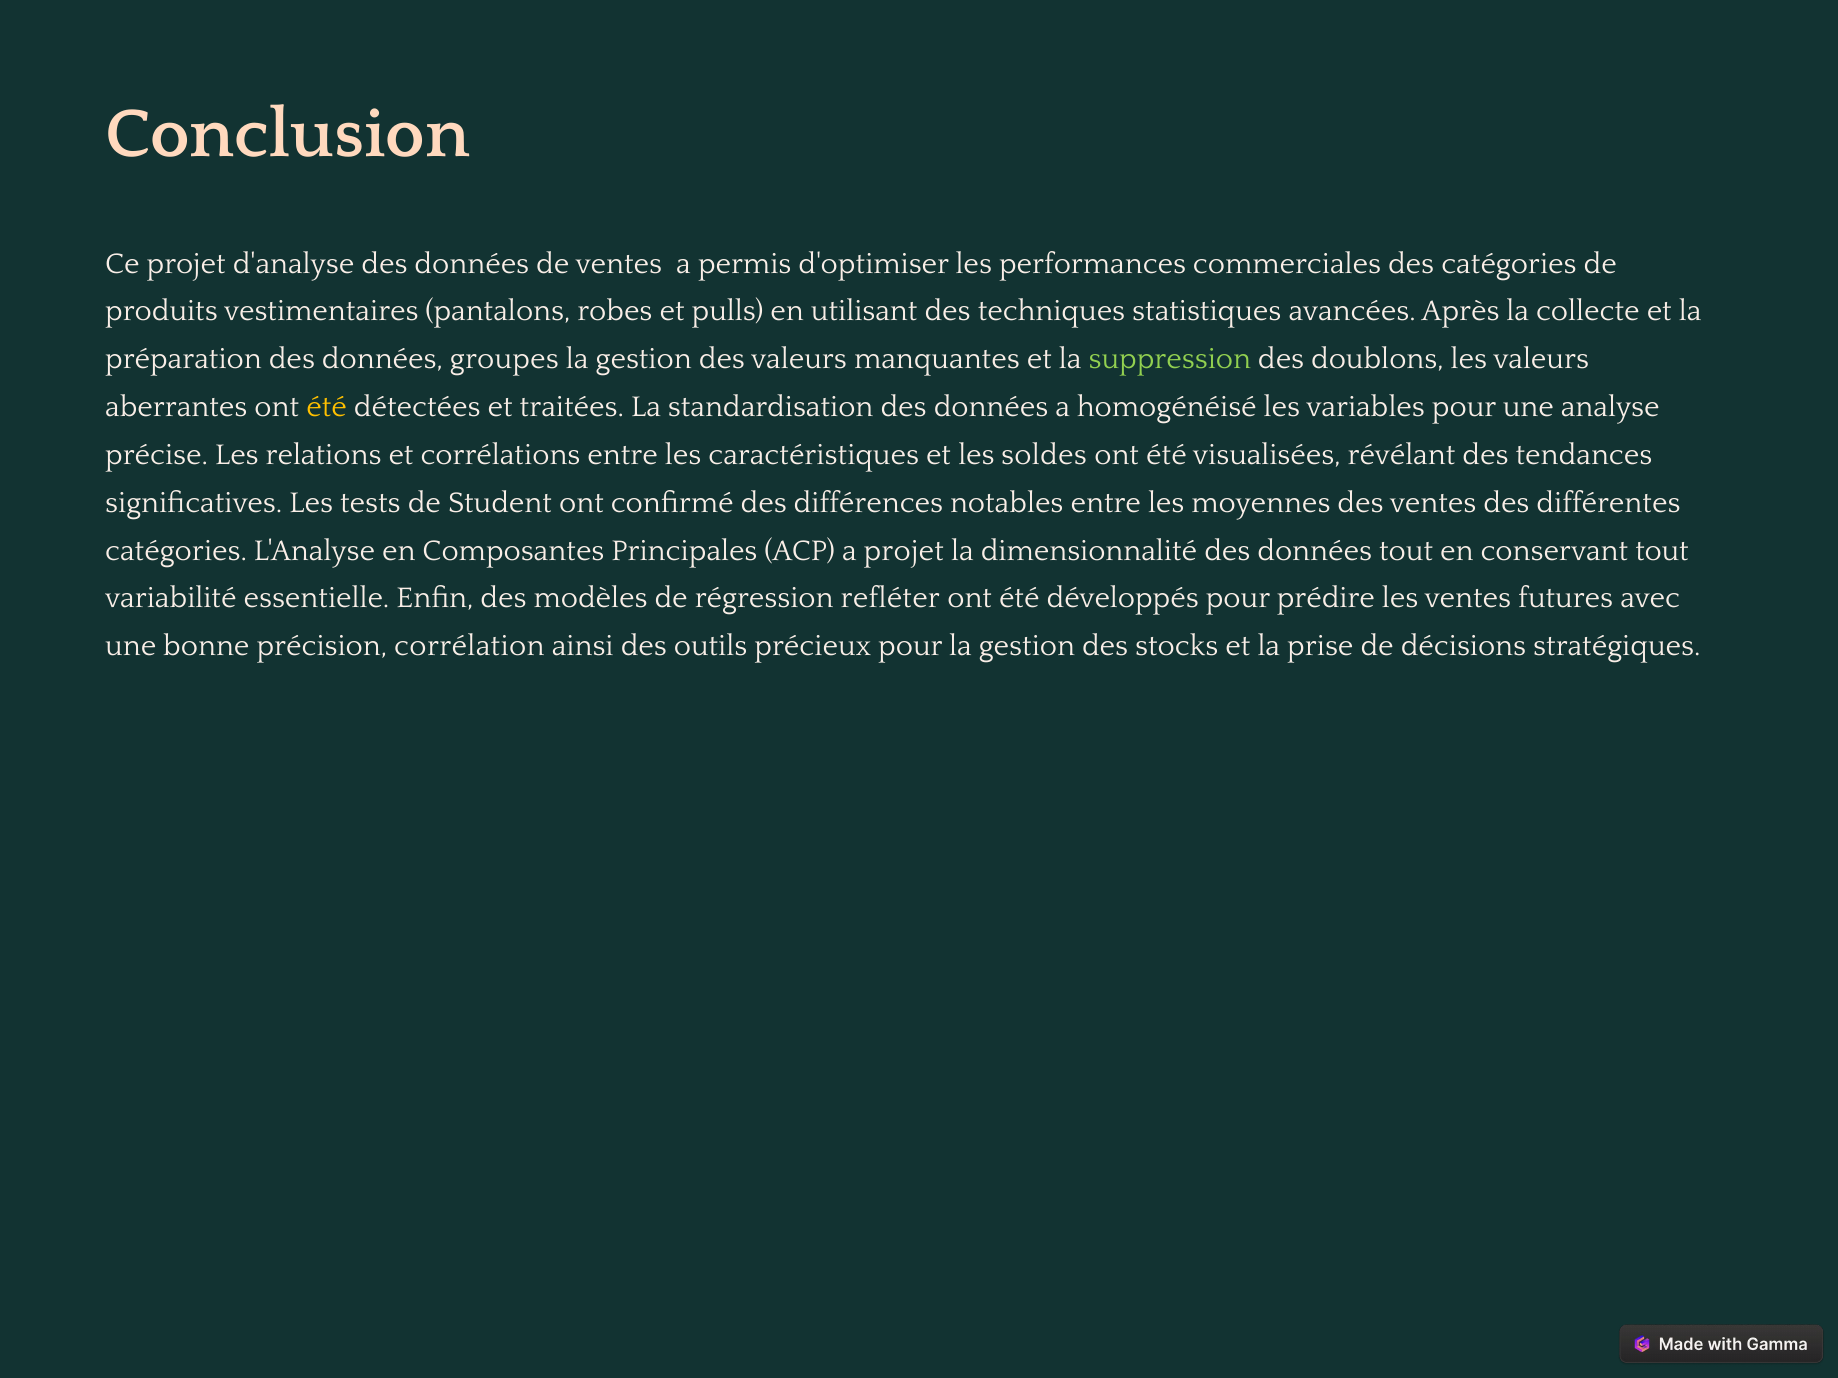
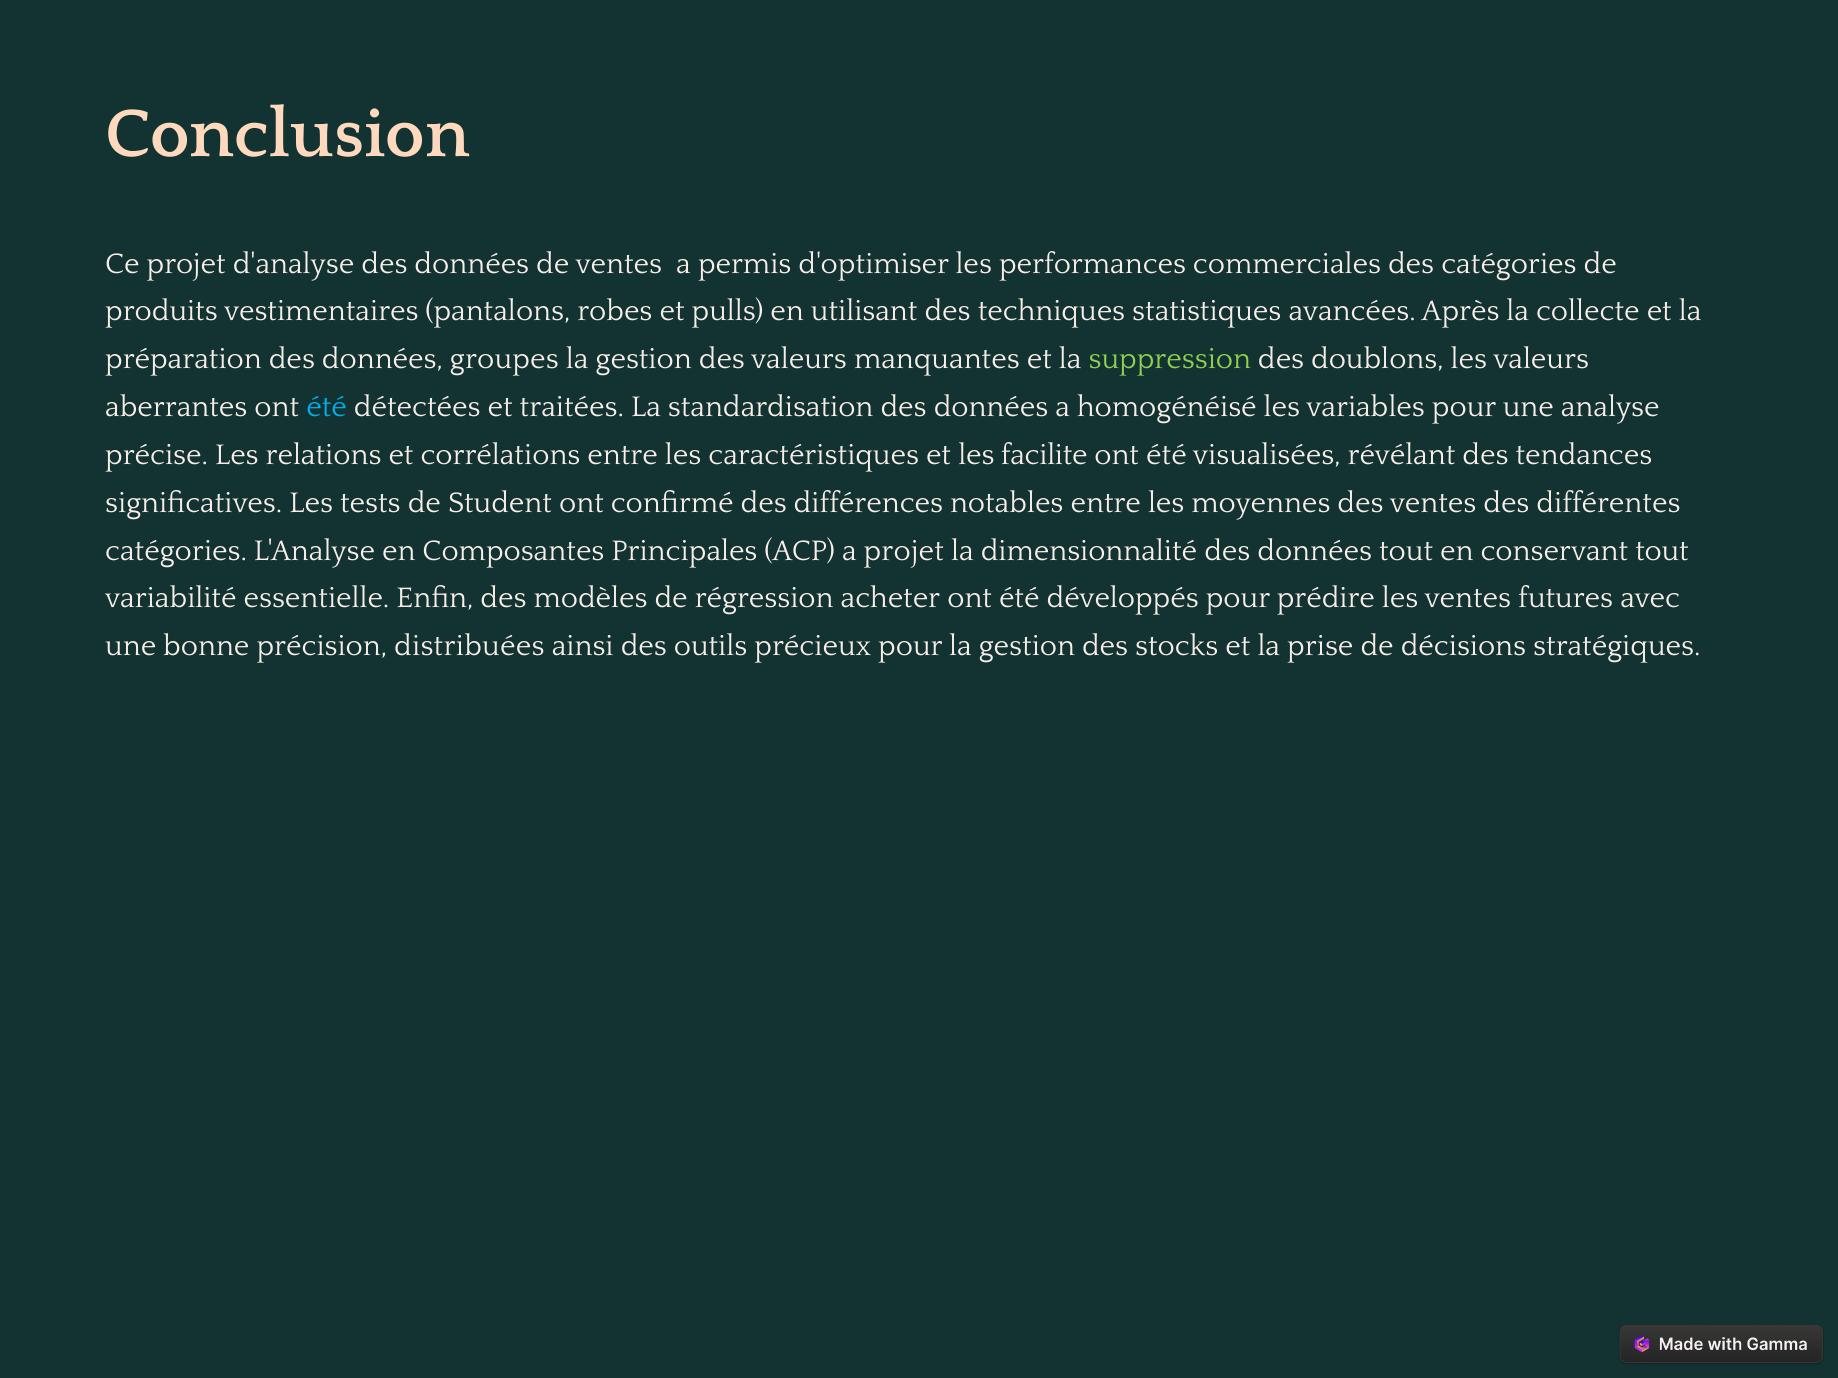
été at (327, 407) colour: yellow -> light blue
soldes: soldes -> facilite
refléter: refléter -> acheter
corrélation: corrélation -> distribuées
